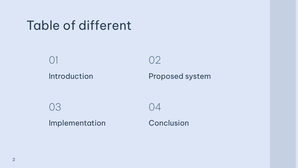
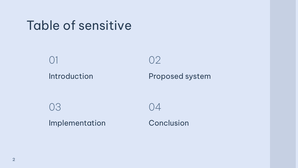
different: different -> sensitive
